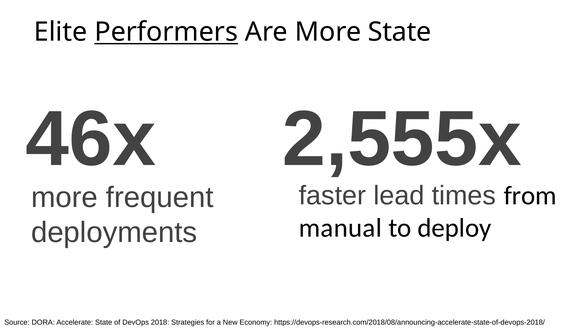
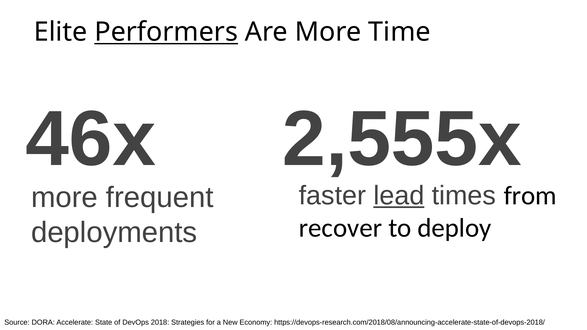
More State: State -> Time
lead underline: none -> present
manual: manual -> recover
